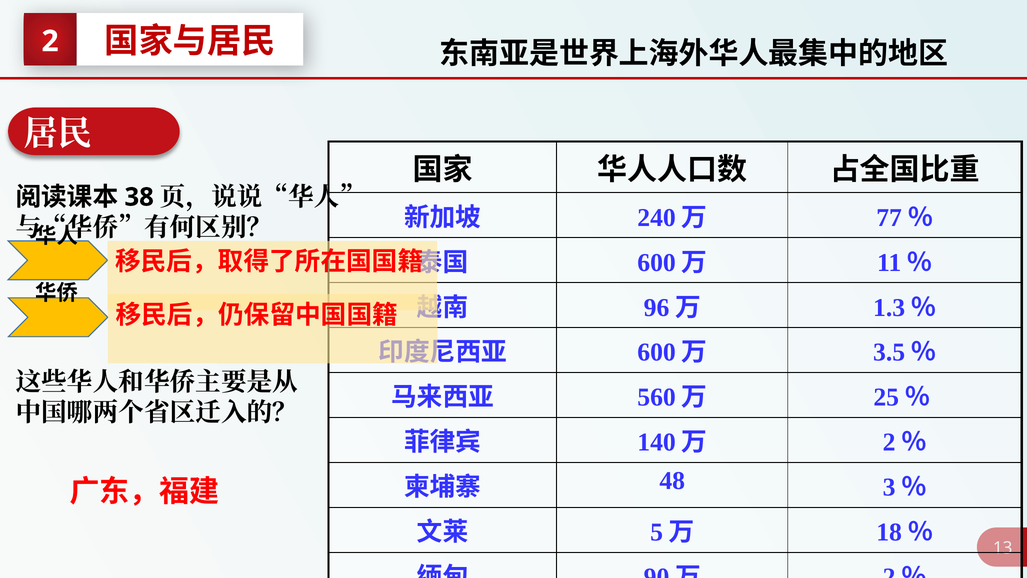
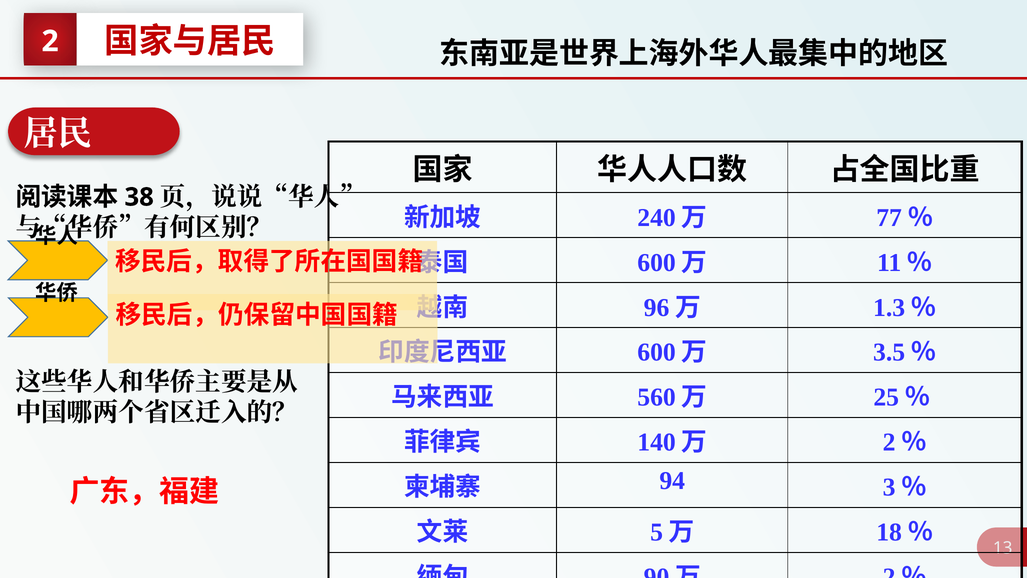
48: 48 -> 94
